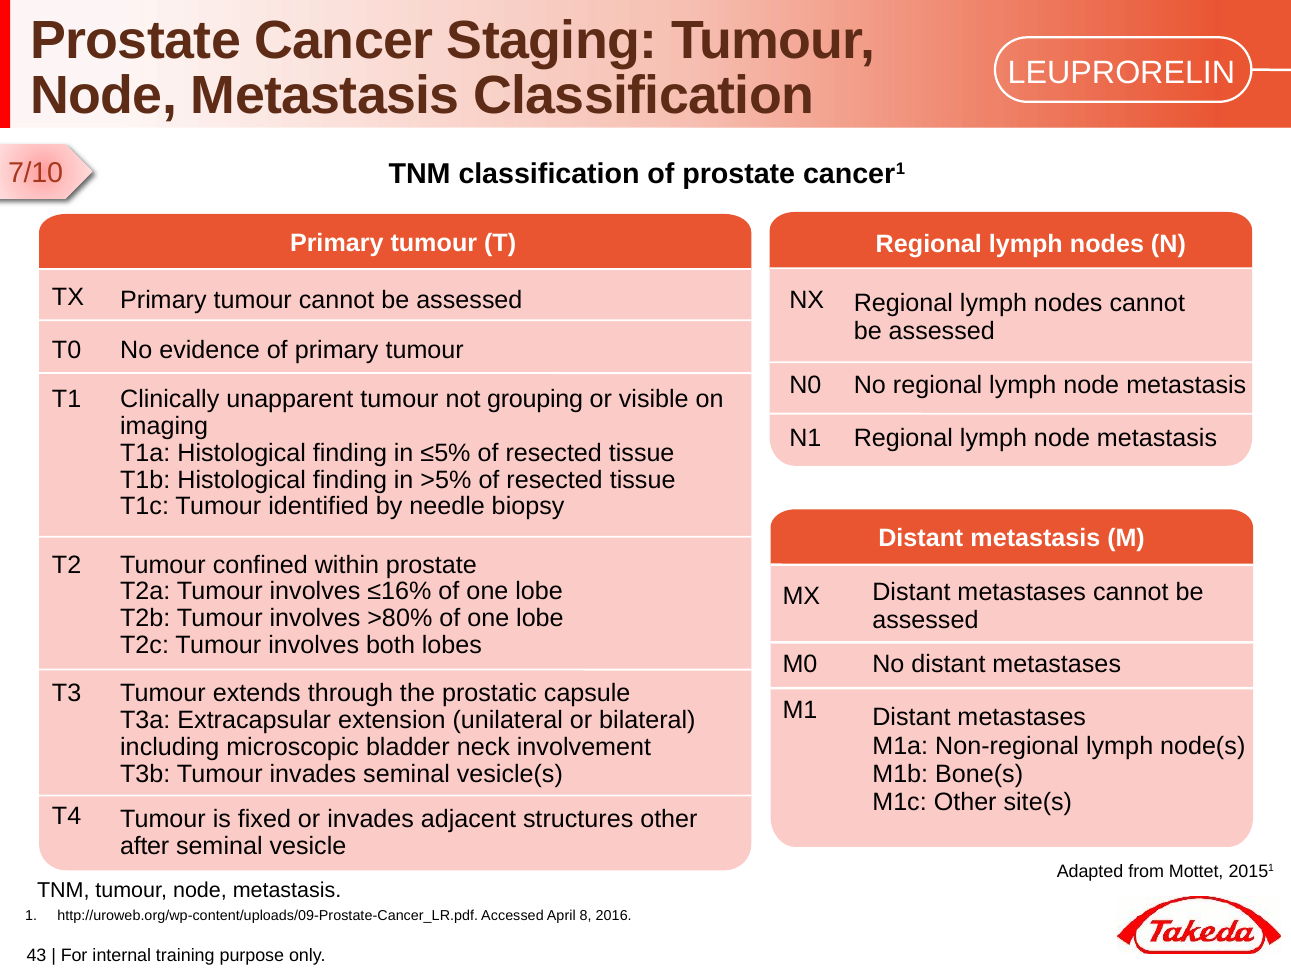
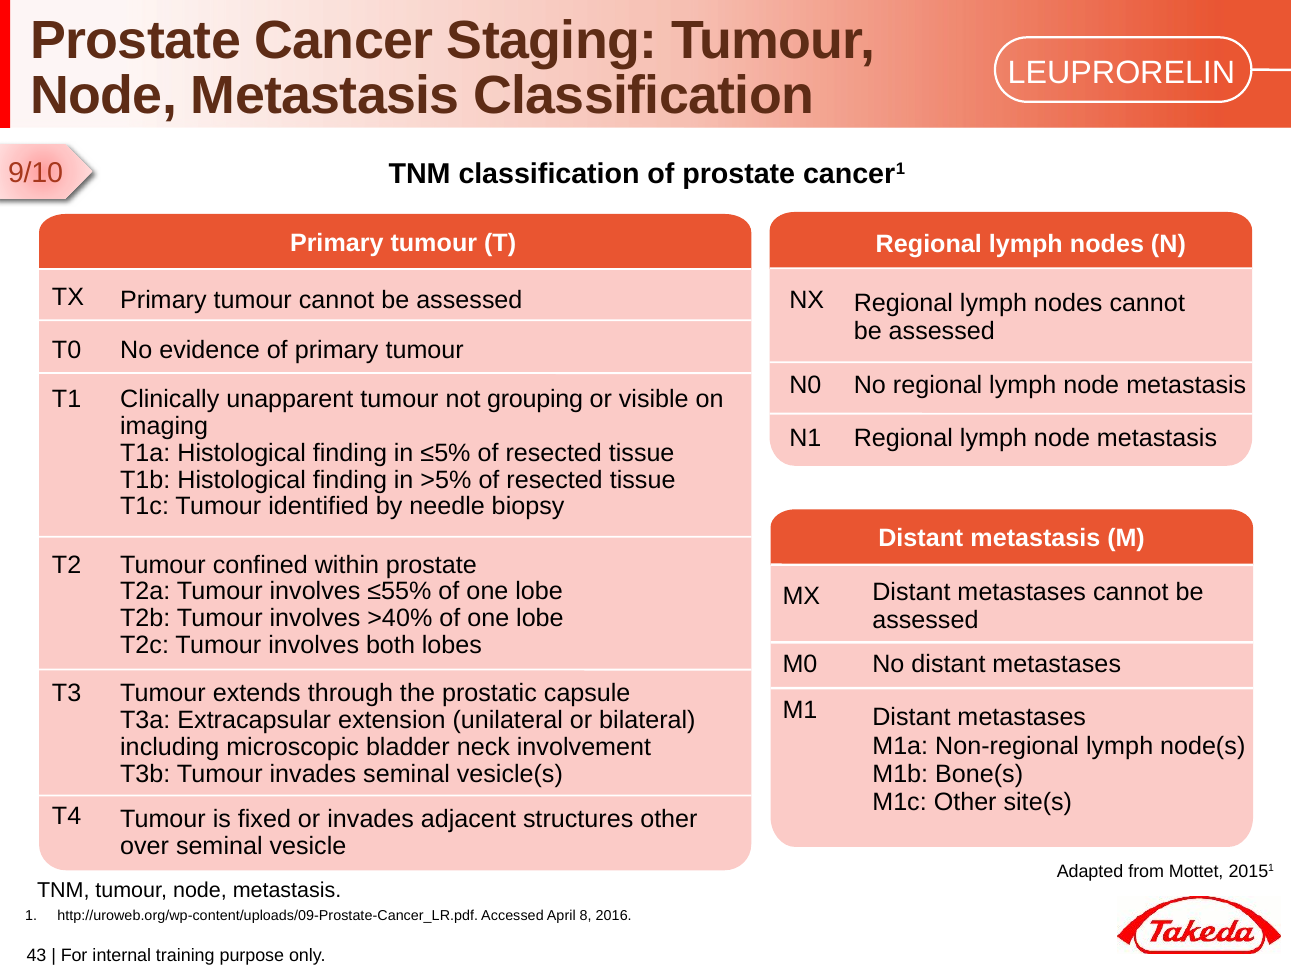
7/10: 7/10 -> 9/10
≤16%: ≤16% -> ≤55%
>80%: >80% -> >40%
after: after -> over
